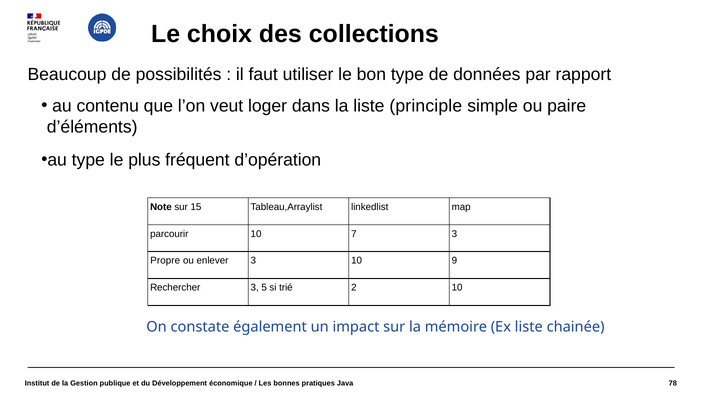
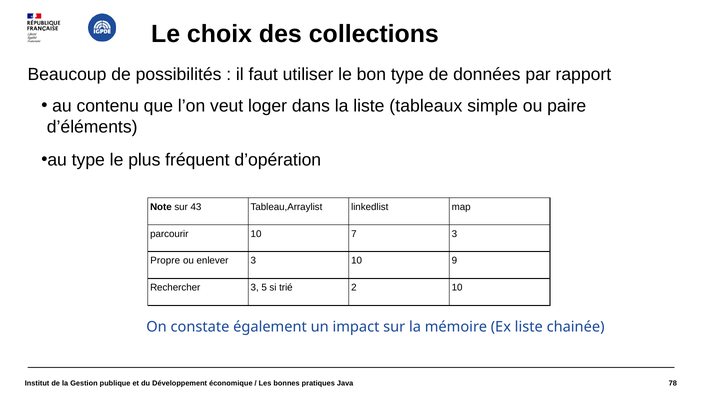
principle: principle -> tableaux
15: 15 -> 43
